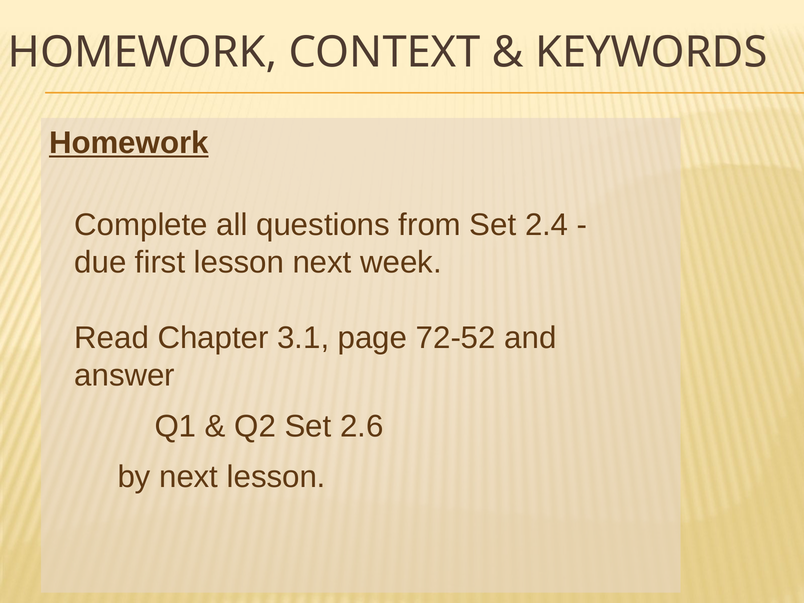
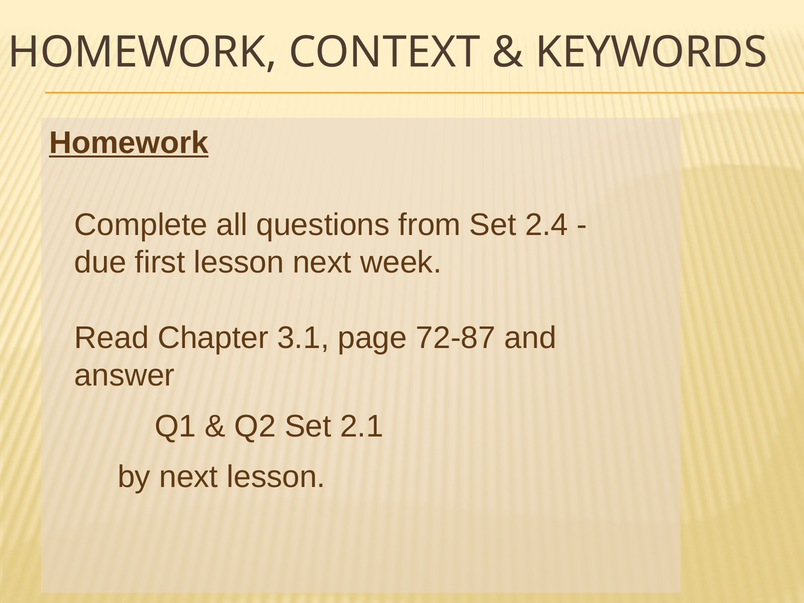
72-52: 72-52 -> 72-87
2.6: 2.6 -> 2.1
